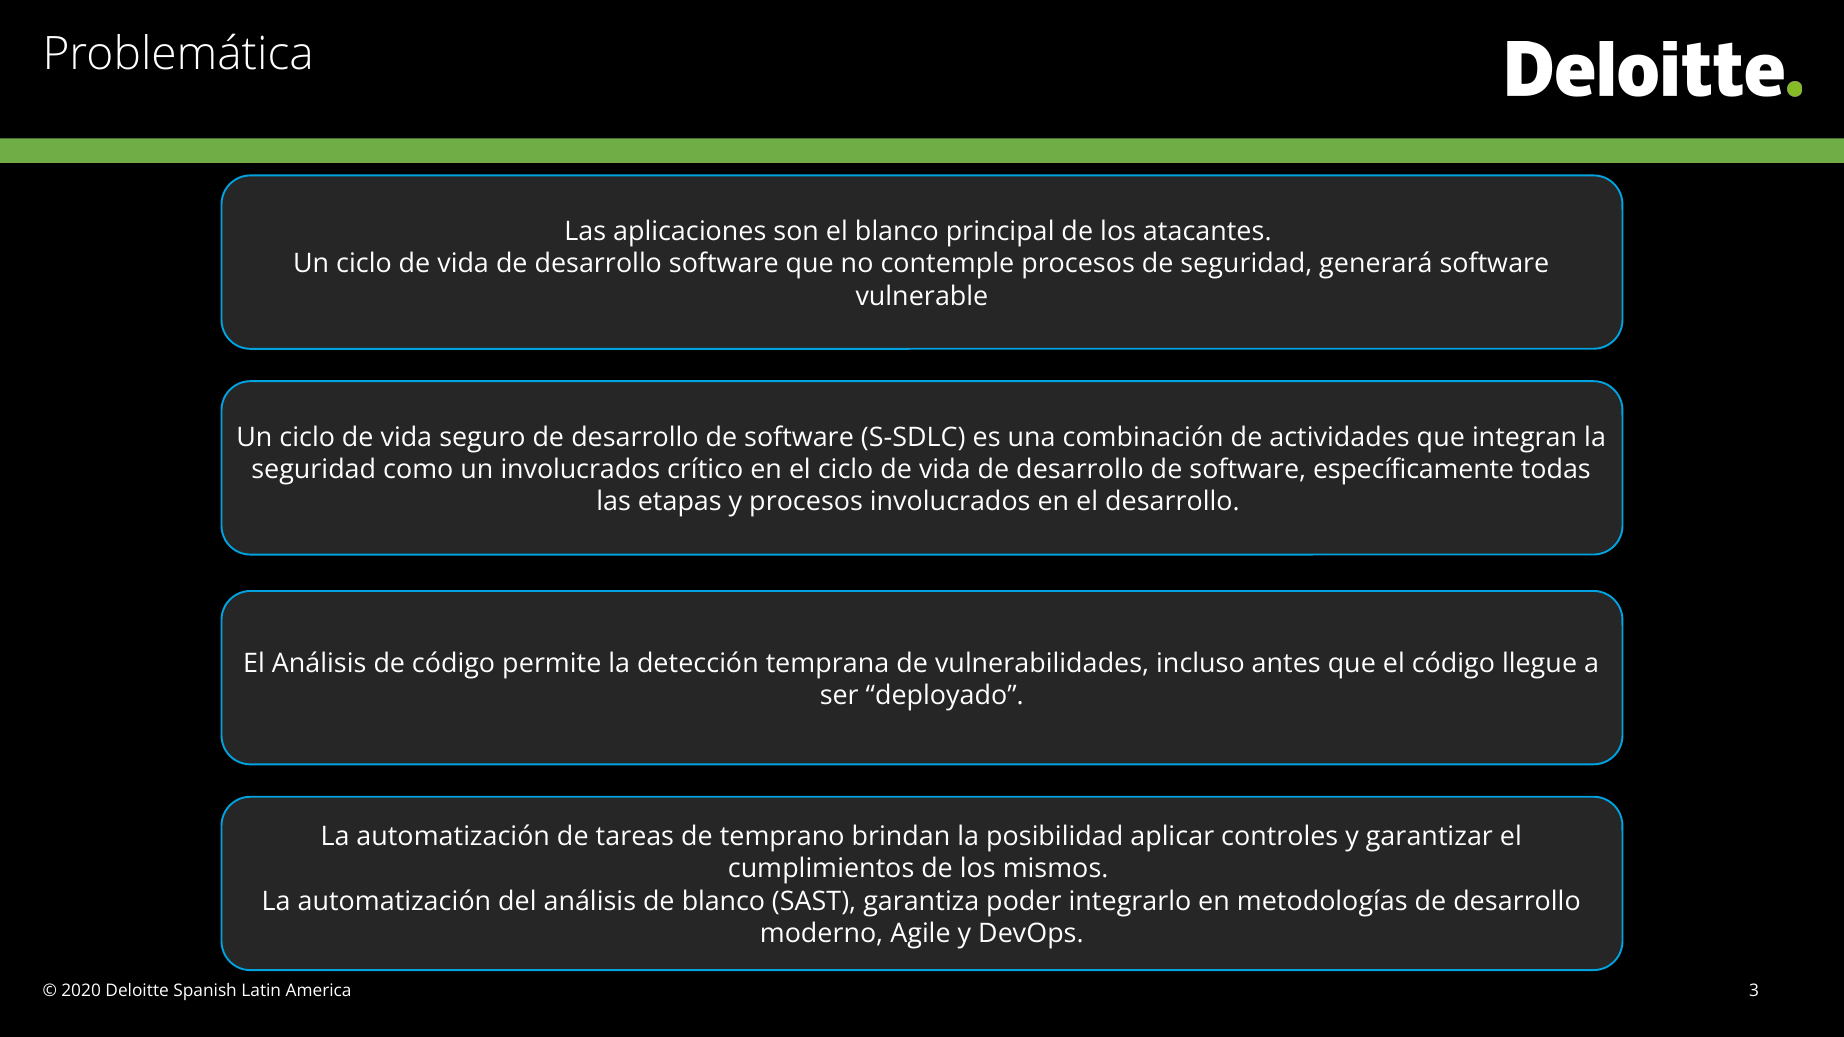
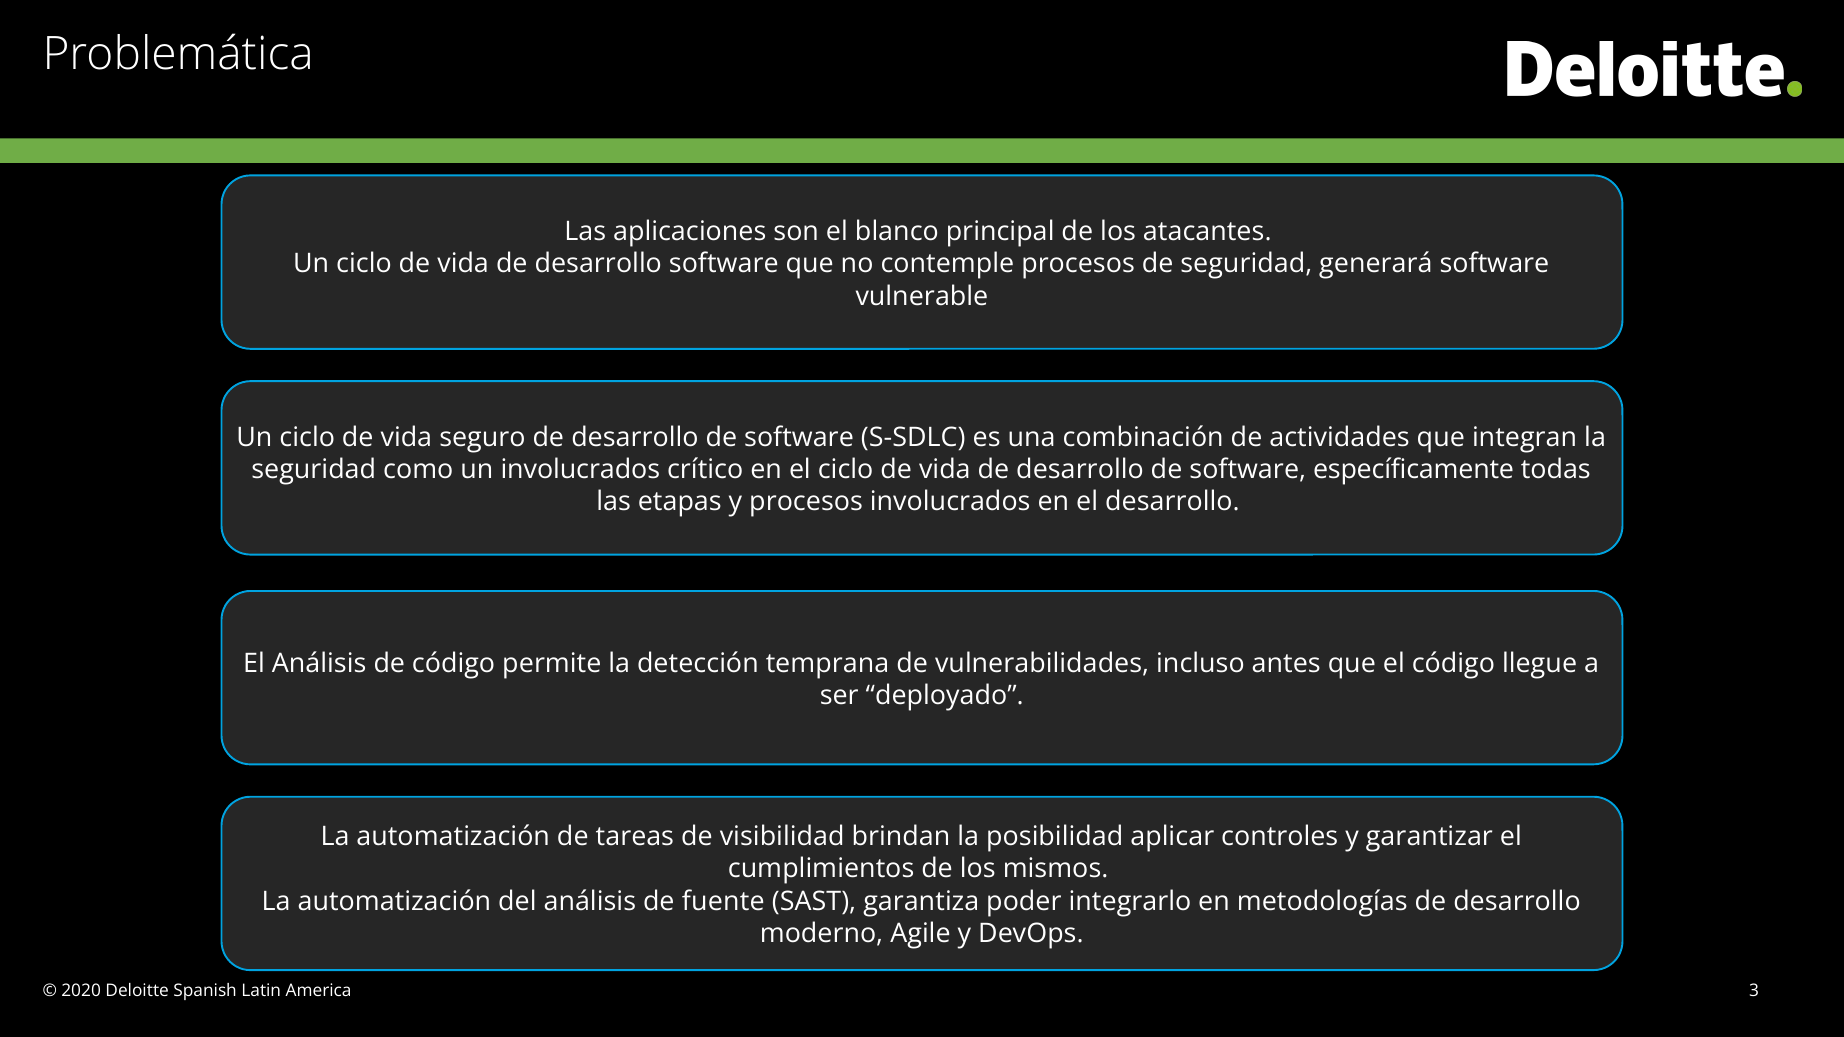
temprano: temprano -> visibilidad
de blanco: blanco -> fuente
